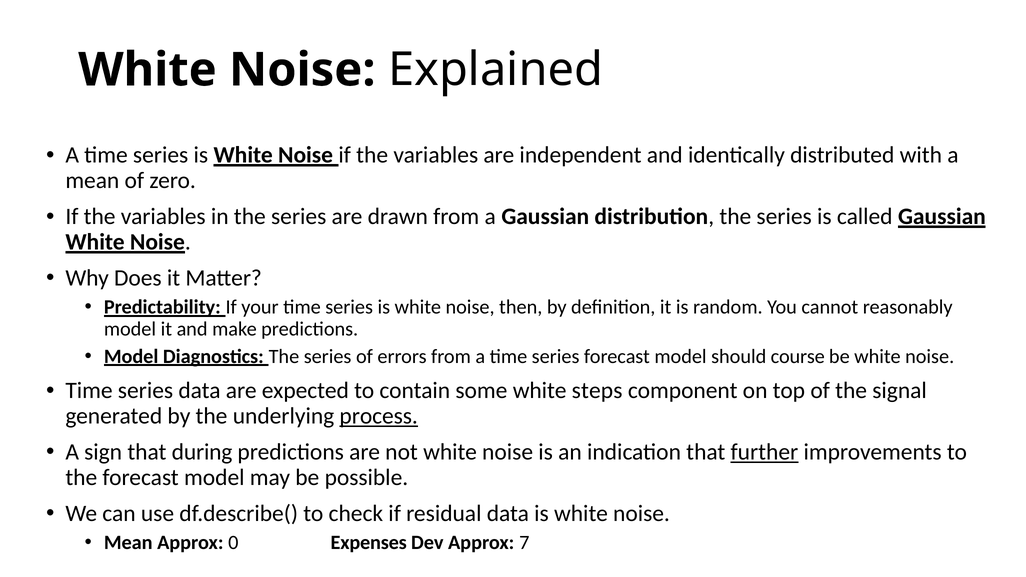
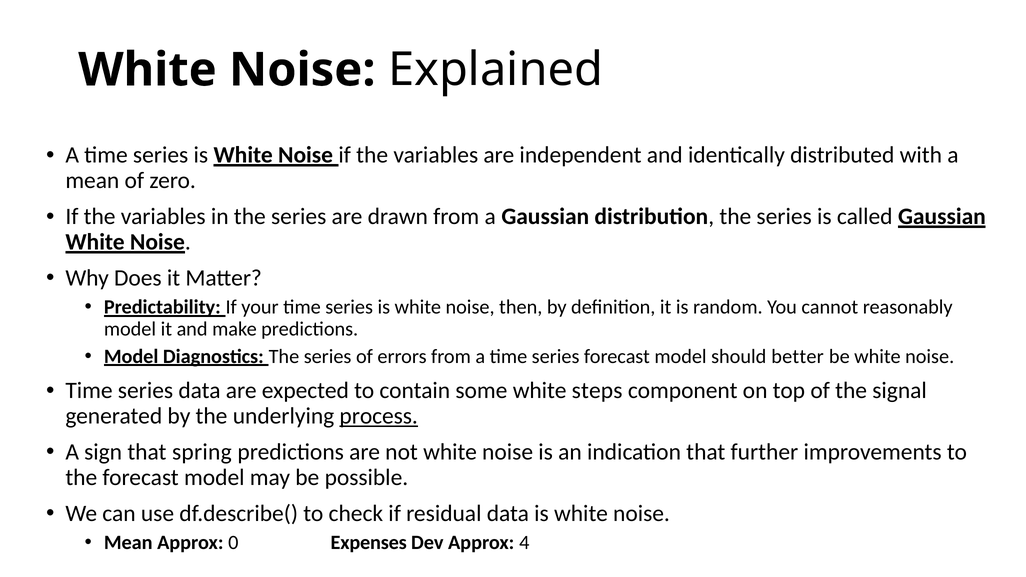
course: course -> better
during: during -> spring
further underline: present -> none
7: 7 -> 4
